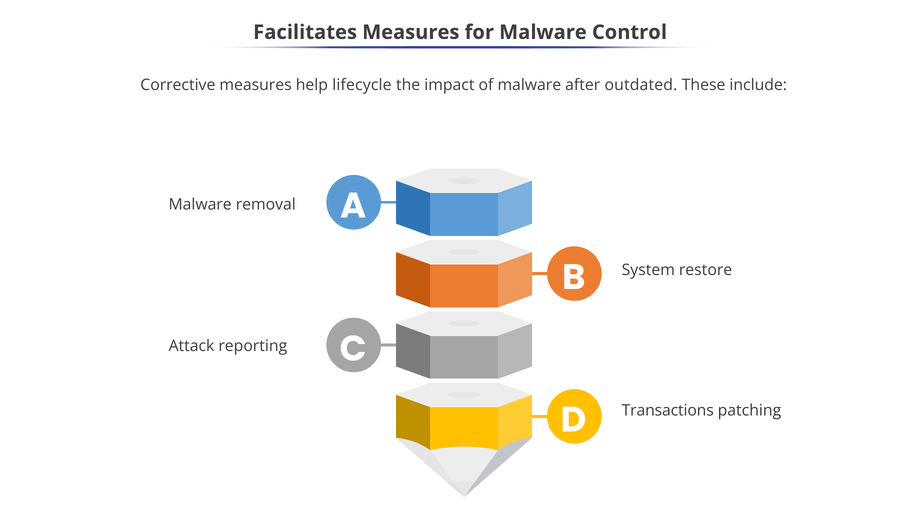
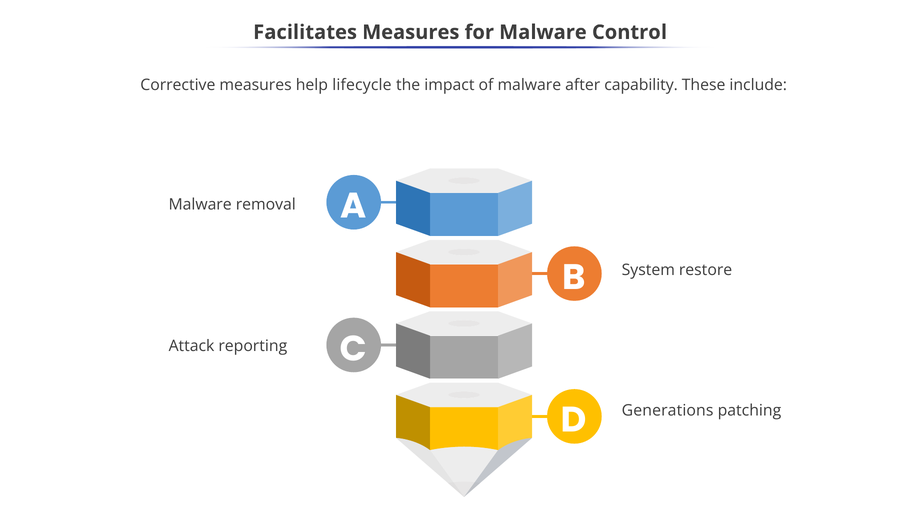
outdated: outdated -> capability
Transactions: Transactions -> Generations
